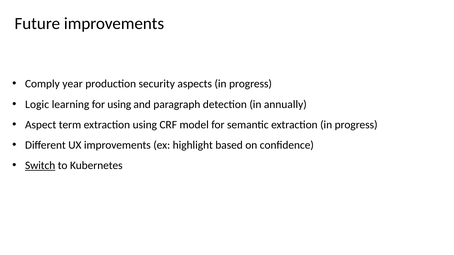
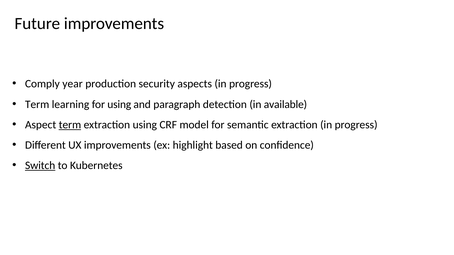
Logic at (37, 104): Logic -> Term
annually: annually -> available
term at (70, 125) underline: none -> present
